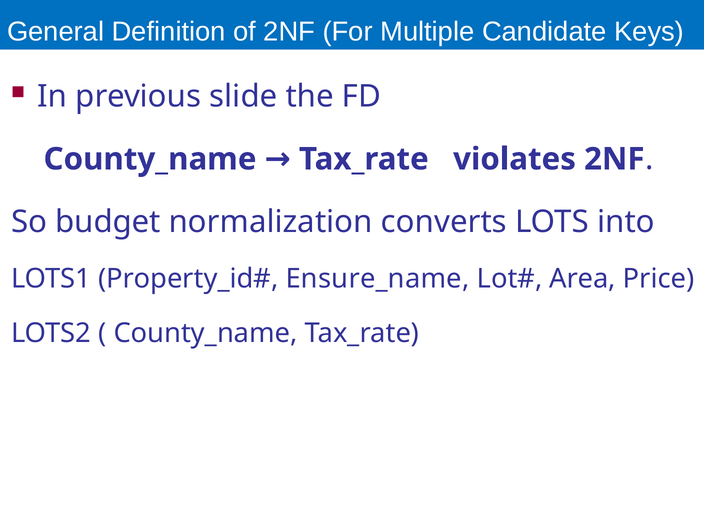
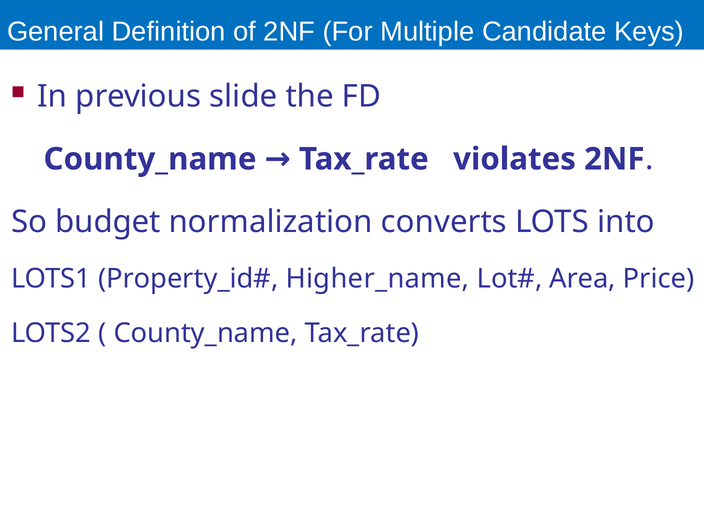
Ensure_name: Ensure_name -> Higher_name
